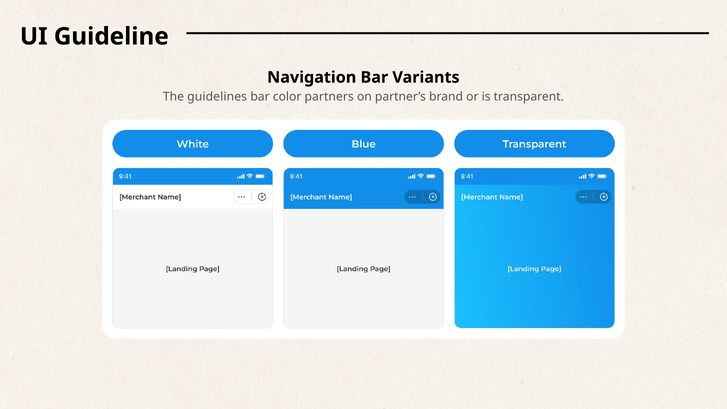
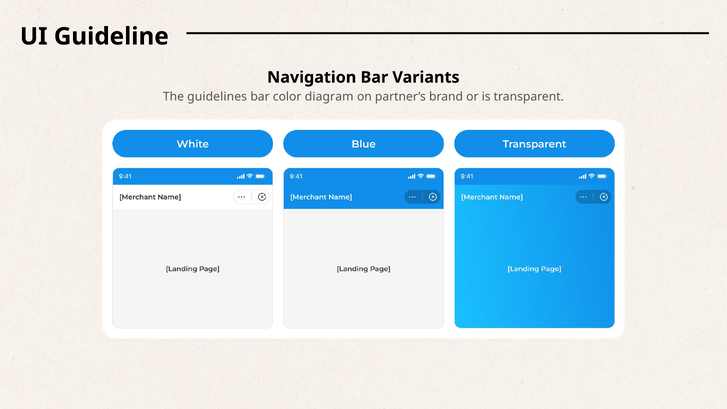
partners: partners -> diagram
